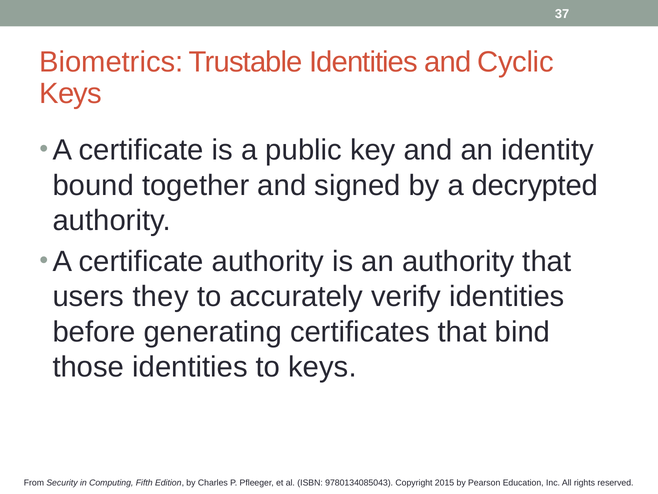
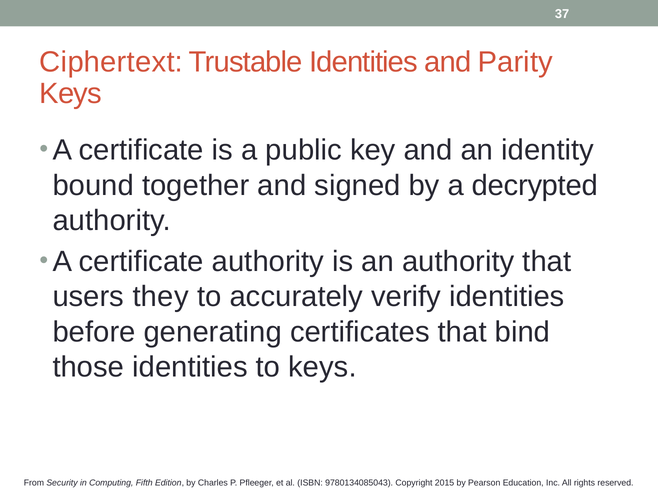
Biometrics: Biometrics -> Ciphertext
Cyclic: Cyclic -> Parity
